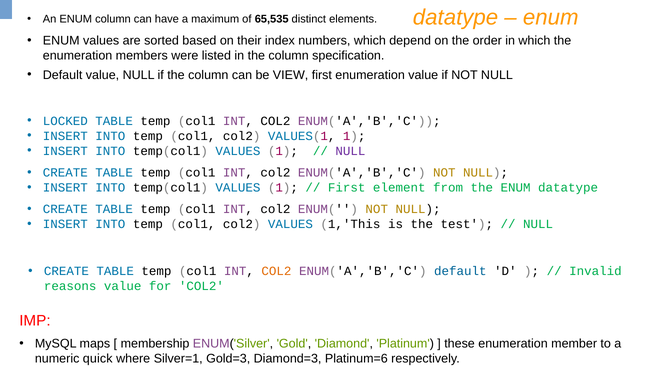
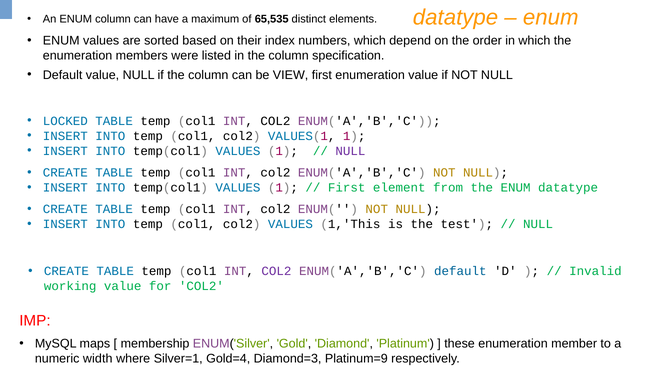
COL2 at (276, 271) colour: orange -> purple
reasons: reasons -> working
quick: quick -> width
Gold=3: Gold=3 -> Gold=4
Platinum=6: Platinum=6 -> Platinum=9
